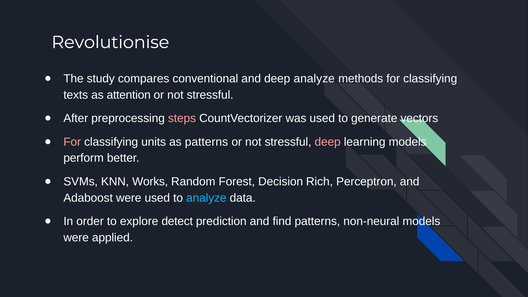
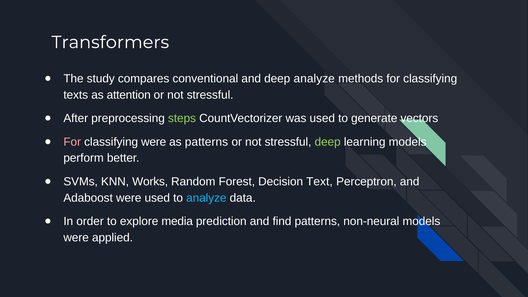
Revolutionise: Revolutionise -> Transformers
steps colour: pink -> light green
classifying units: units -> were
deep at (328, 142) colour: pink -> light green
Rich: Rich -> Text
detect: detect -> media
